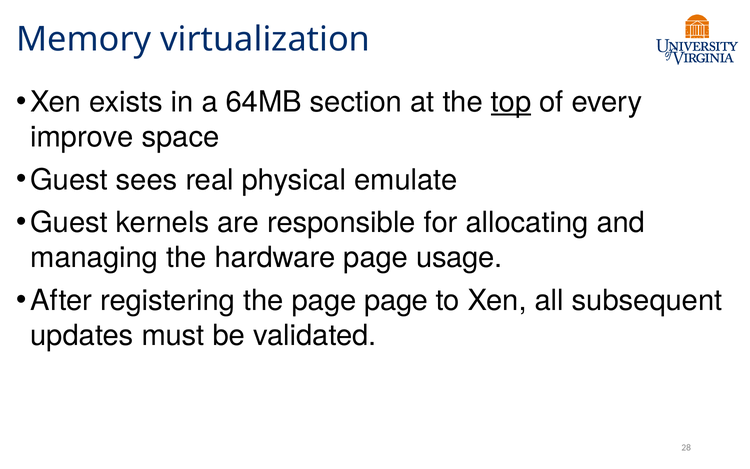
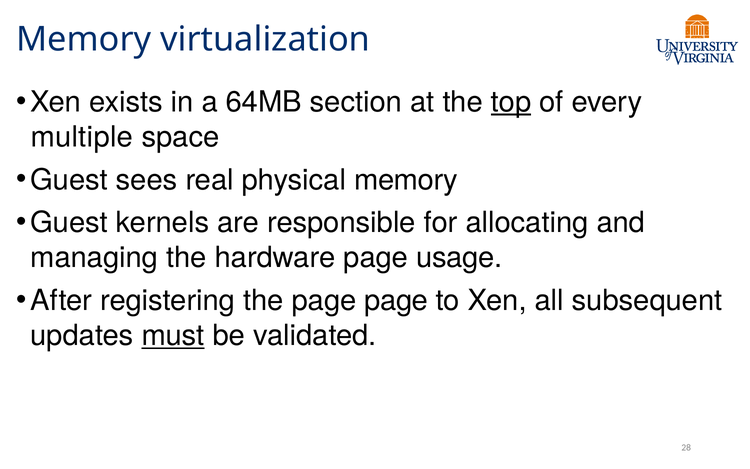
improve: improve -> multiple
physical emulate: emulate -> memory
must underline: none -> present
